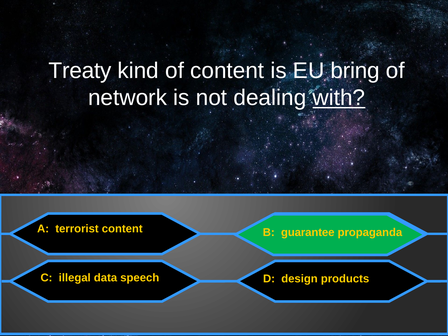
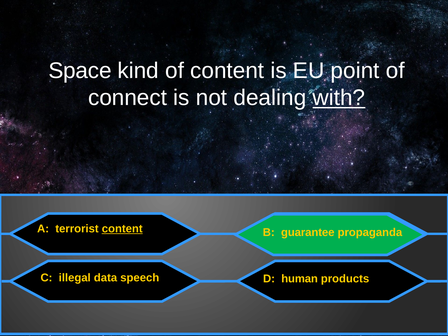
Treaty: Treaty -> Space
bring: bring -> point
network: network -> connect
content at (122, 229) underline: none -> present
design: design -> human
